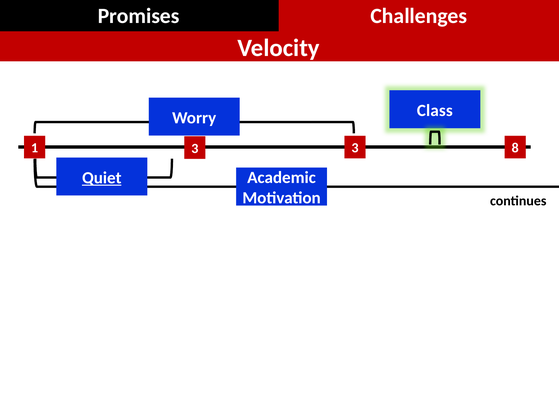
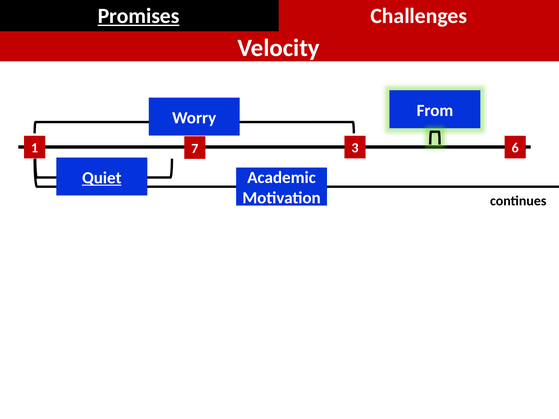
Promises underline: none -> present
Class: Class -> From
1 3: 3 -> 7
8: 8 -> 6
